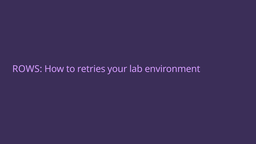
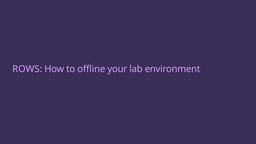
retries: retries -> offline
